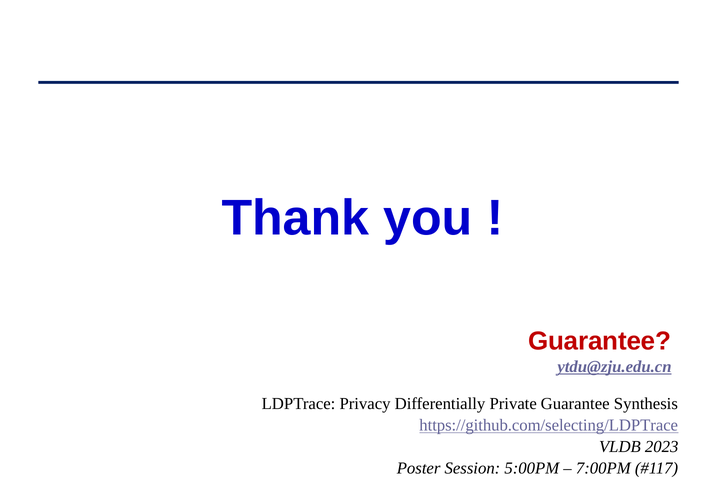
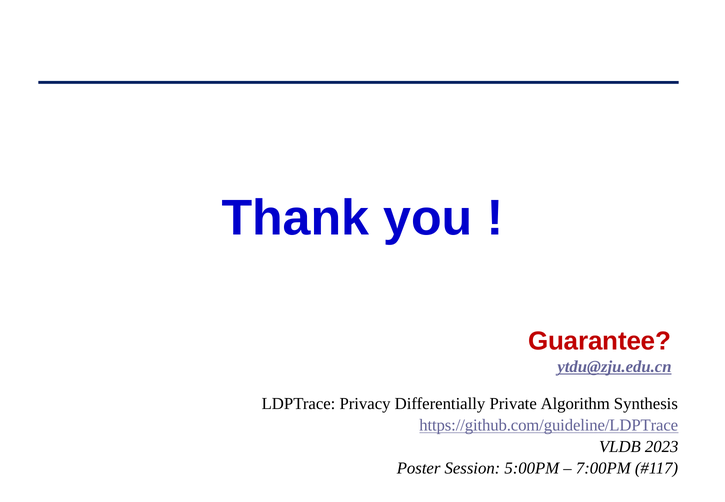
Private Guarantee: Guarantee -> Algorithm
https://github.com/selecting/LDPTrace: https://github.com/selecting/LDPTrace -> https://github.com/guideline/LDPTrace
